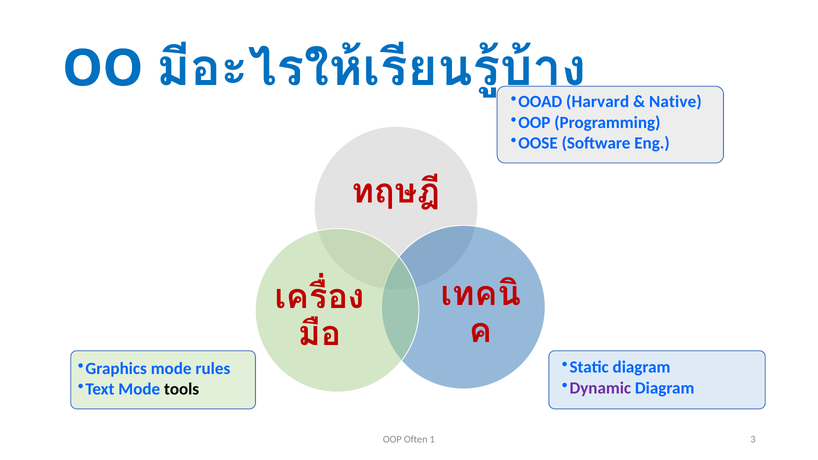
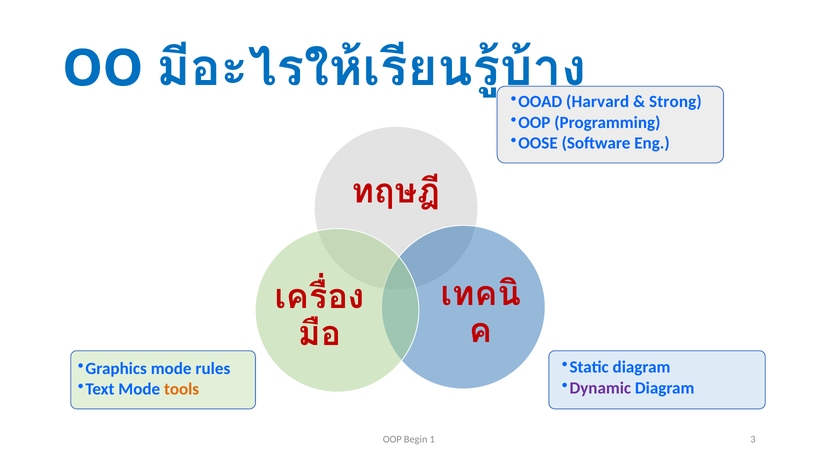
Native: Native -> Strong
tools colour: black -> orange
Often: Often -> Begin
